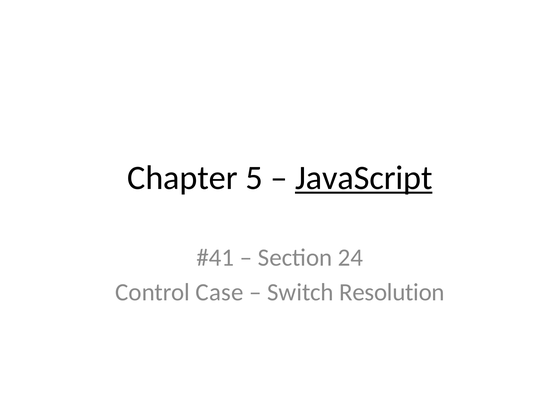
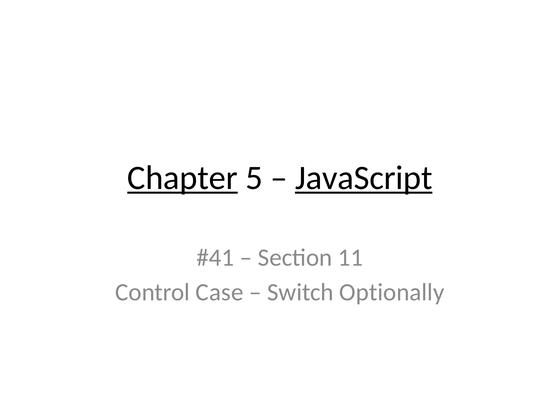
Chapter underline: none -> present
24: 24 -> 11
Resolution: Resolution -> Optionally
